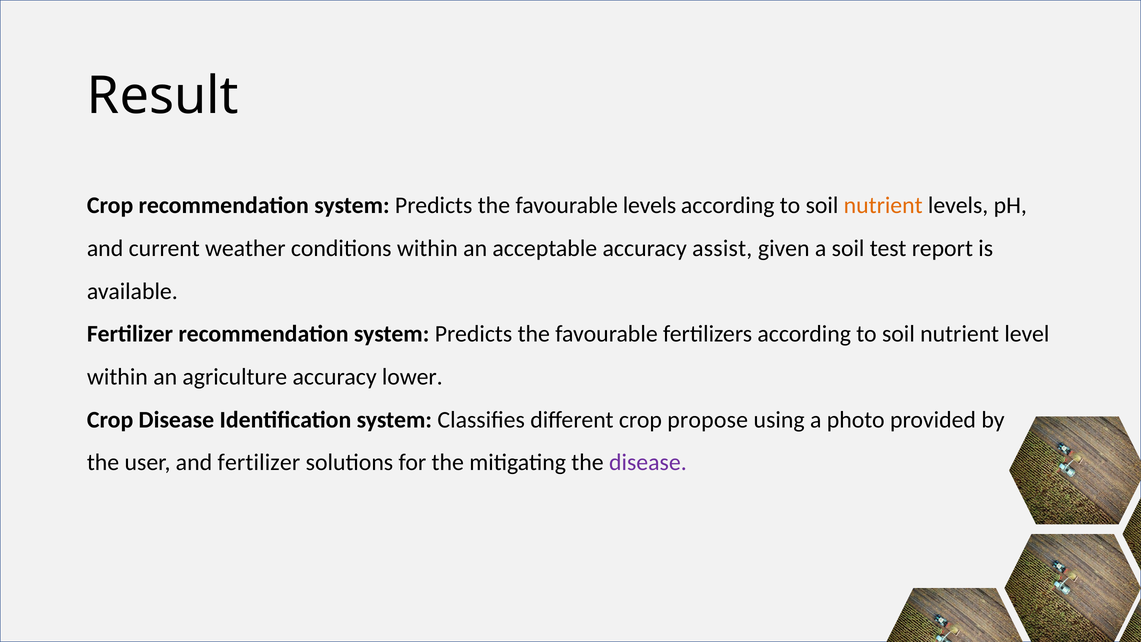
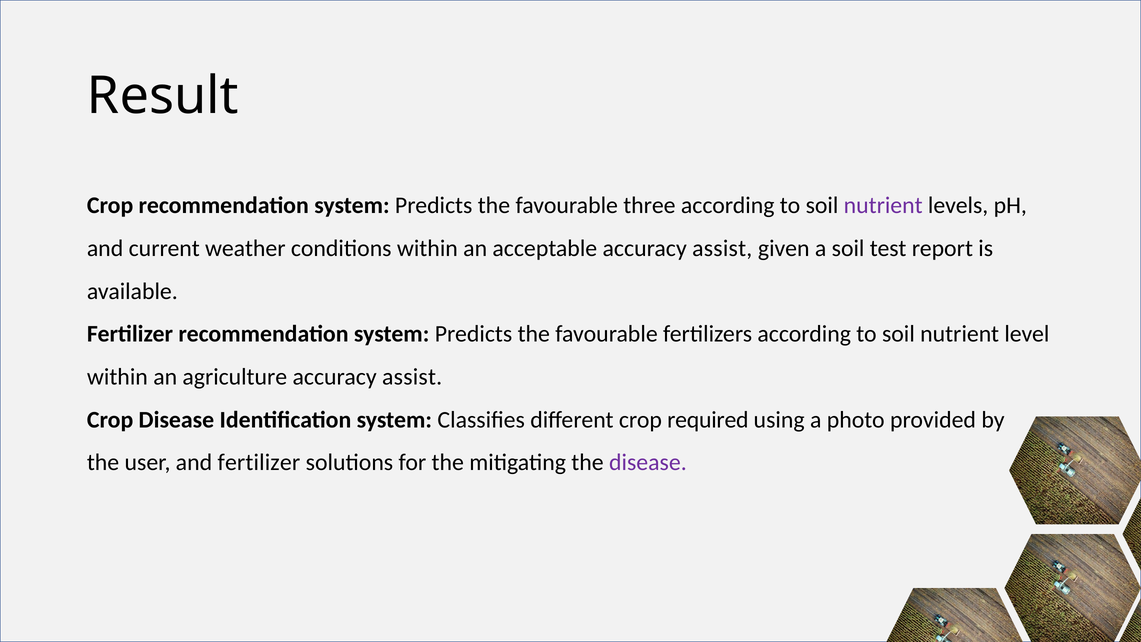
favourable levels: levels -> three
nutrient at (883, 205) colour: orange -> purple
lower at (412, 377): lower -> assist
propose: propose -> required
